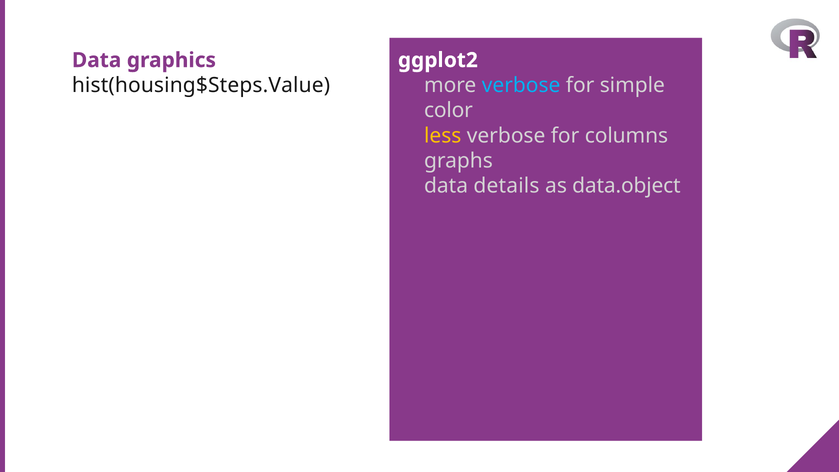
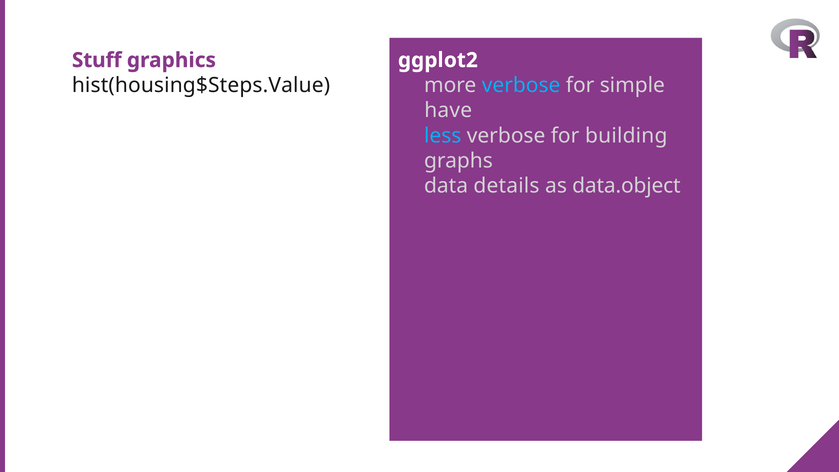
Data at (97, 60): Data -> Stuff
color: color -> have
less colour: yellow -> light blue
columns: columns -> building
